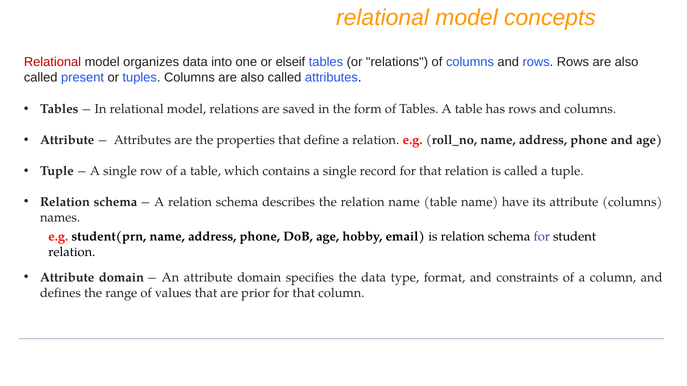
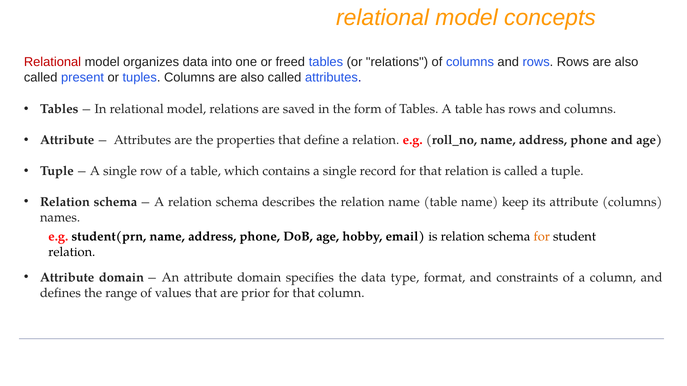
elseif: elseif -> freed
have: have -> keep
for at (542, 237) colour: purple -> orange
